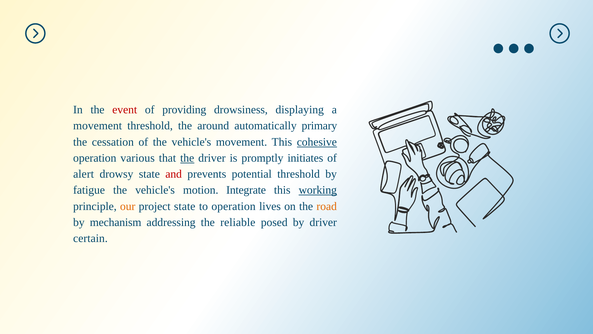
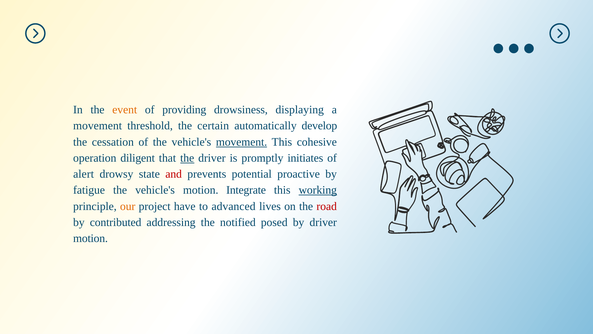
event colour: red -> orange
around: around -> certain
primary: primary -> develop
movement at (242, 142) underline: none -> present
cohesive underline: present -> none
various: various -> diligent
potential threshold: threshold -> proactive
project state: state -> have
to operation: operation -> advanced
road colour: orange -> red
mechanism: mechanism -> contributed
reliable: reliable -> notified
certain at (90, 238): certain -> motion
